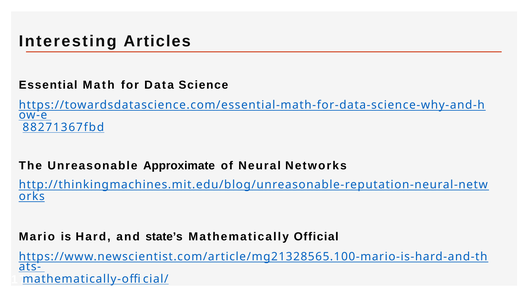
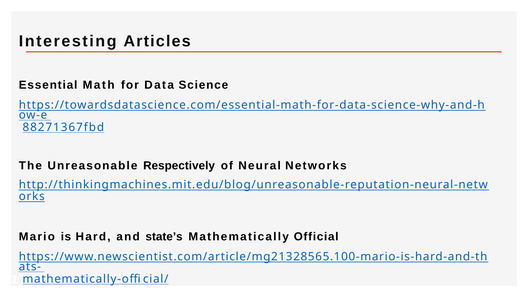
Approximate: Approximate -> Respectively
